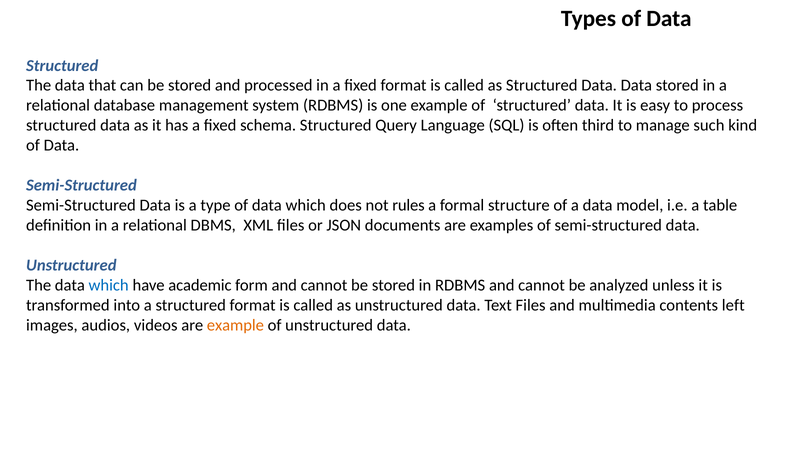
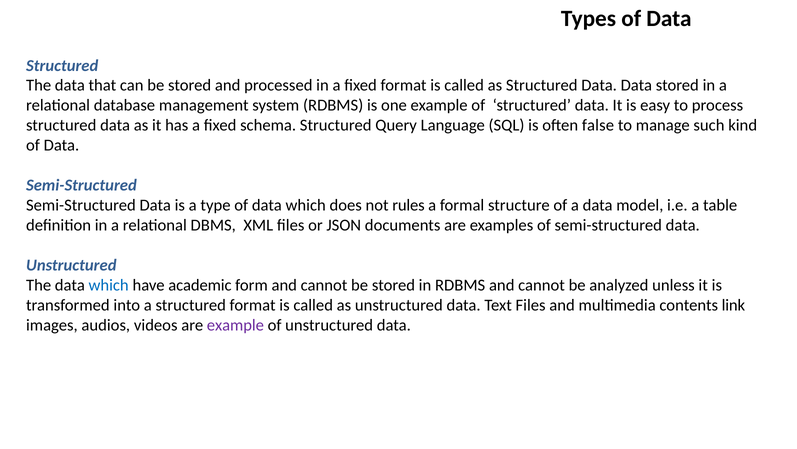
third: third -> false
left: left -> link
example at (235, 325) colour: orange -> purple
